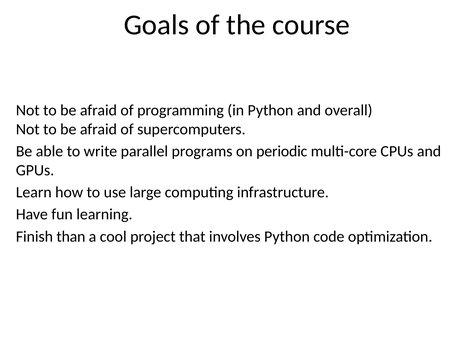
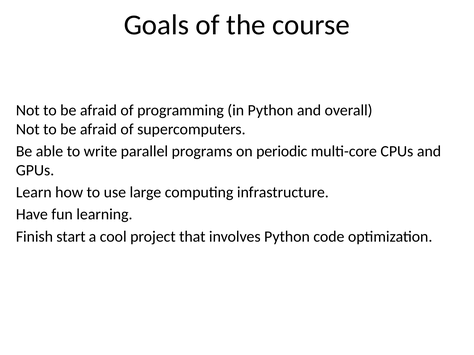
than: than -> start
